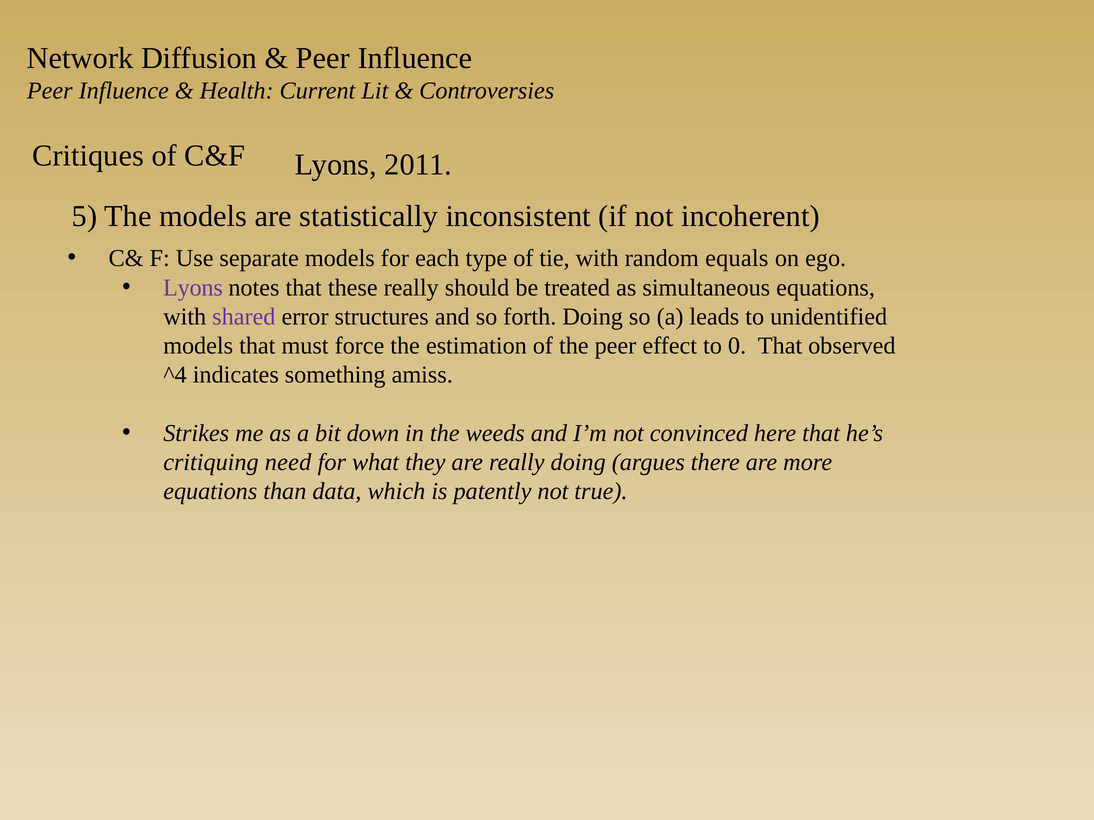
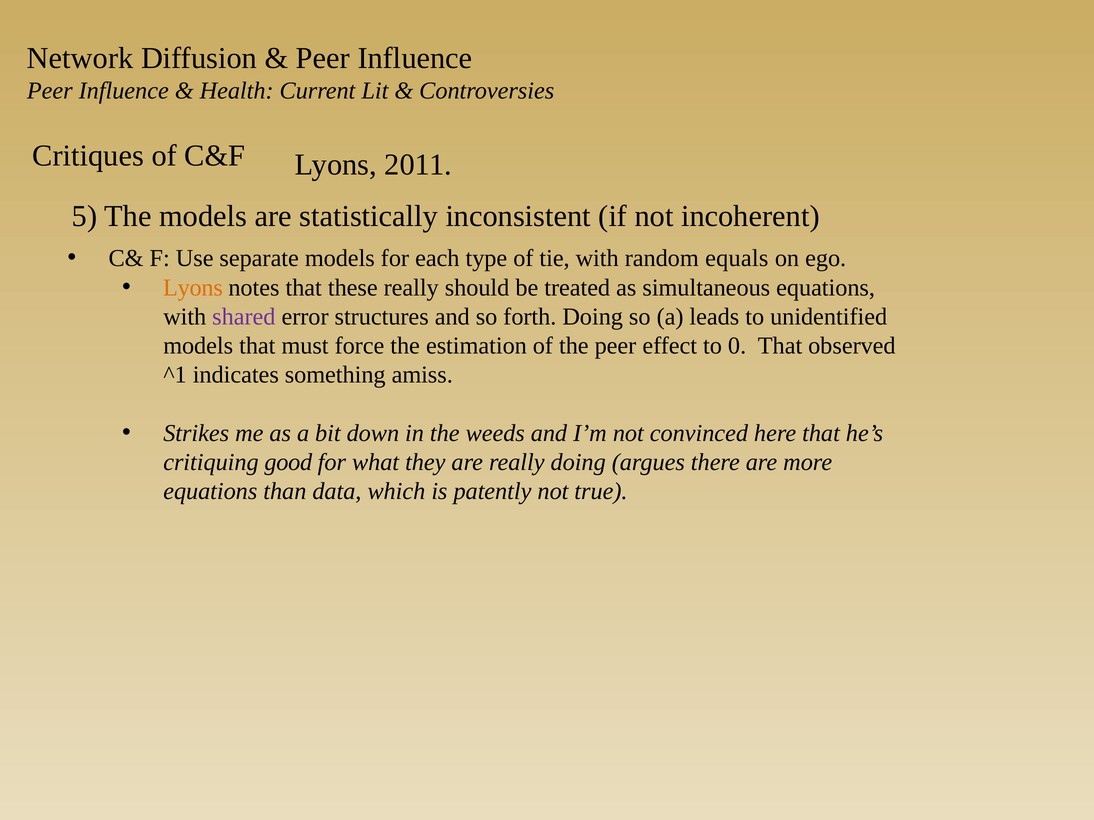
Lyons at (193, 288) colour: purple -> orange
^4: ^4 -> ^1
need: need -> good
